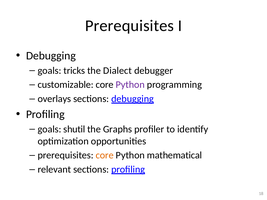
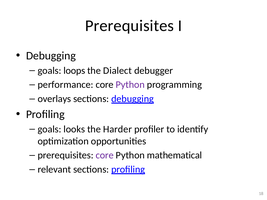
tricks: tricks -> loops
customizable: customizable -> performance
shutil: shutil -> looks
Graphs: Graphs -> Harder
core at (105, 155) colour: orange -> purple
